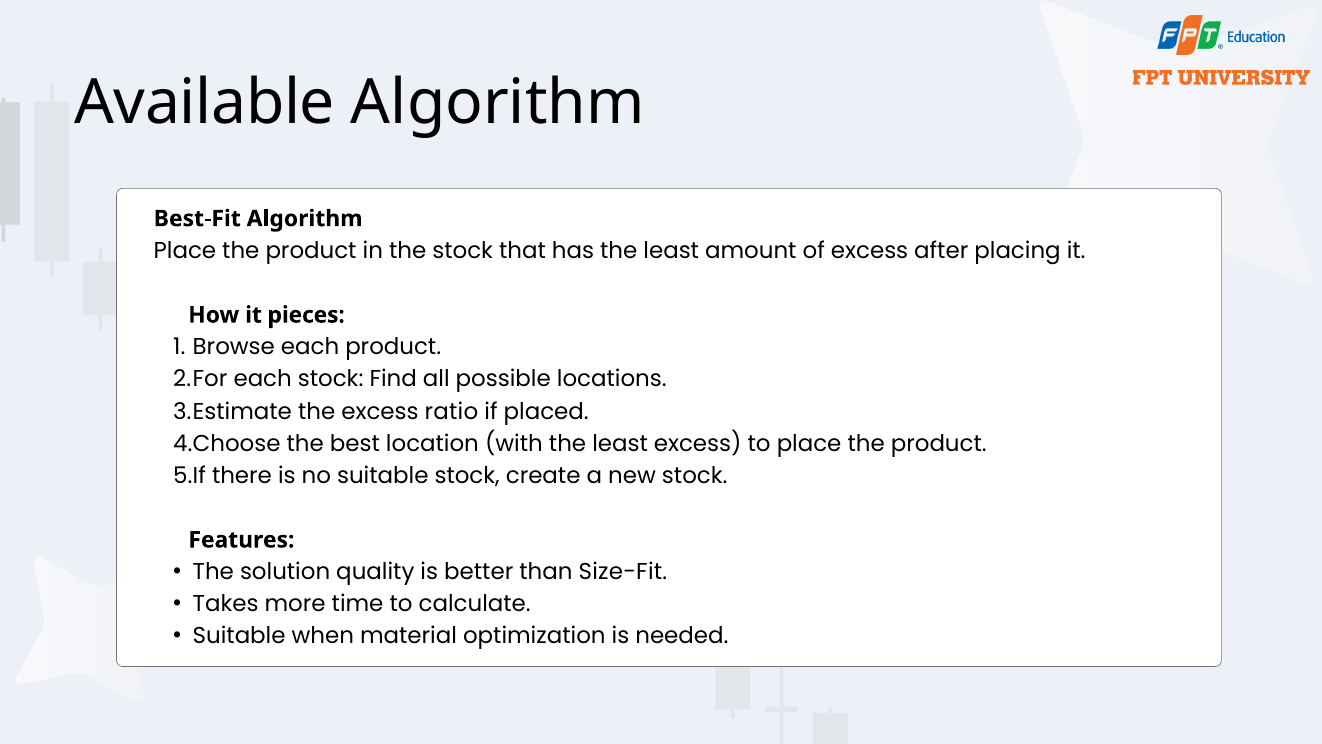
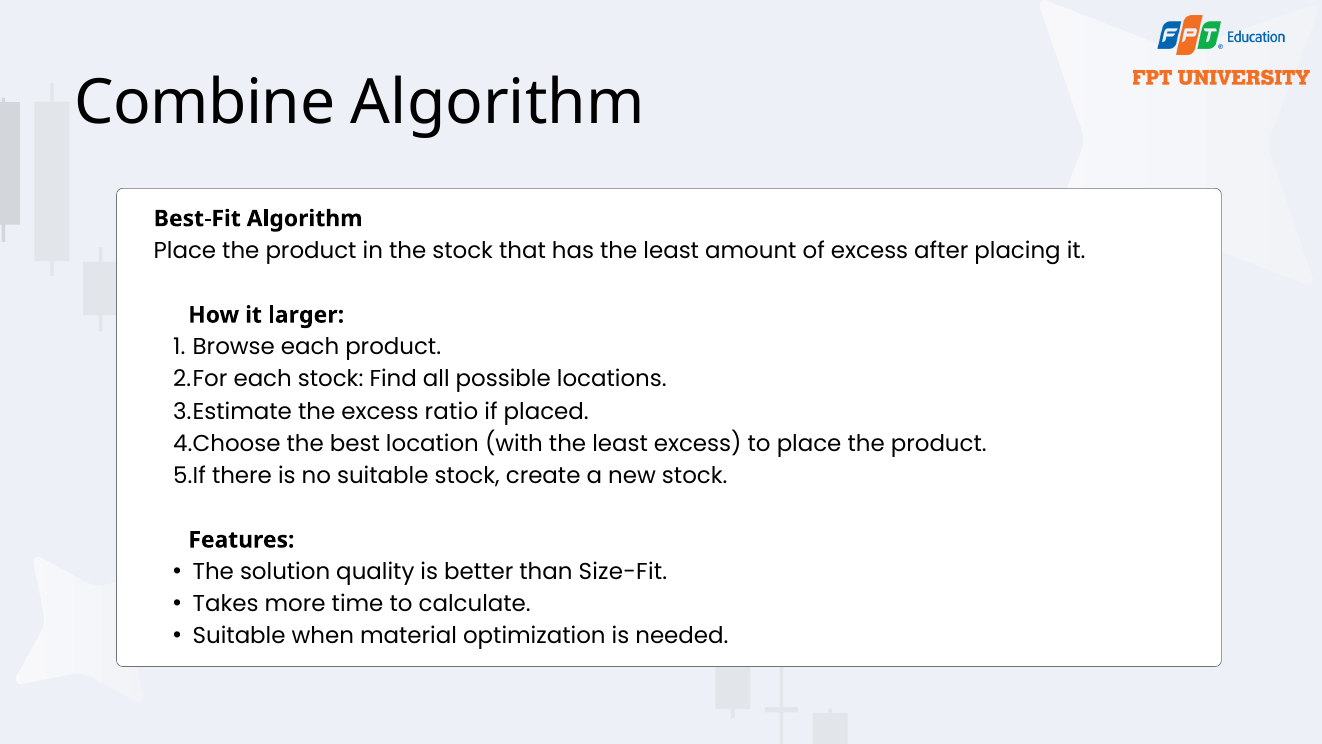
Available: Available -> Combine
pieces: pieces -> larger
